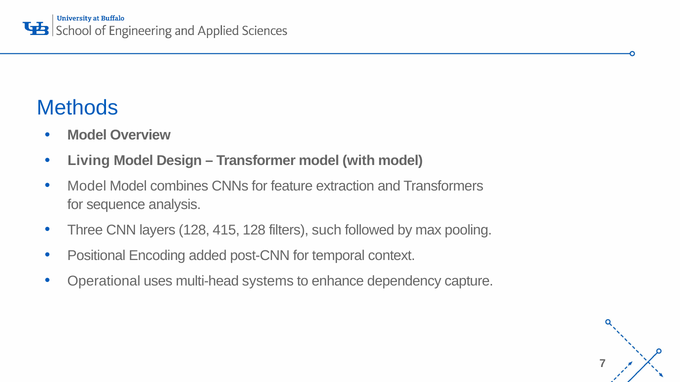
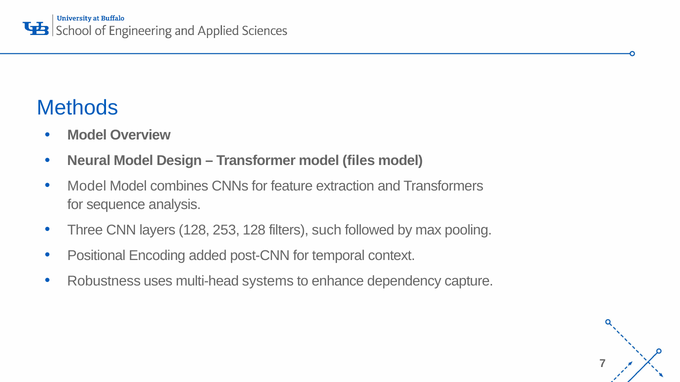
Living: Living -> Neural
with: with -> files
415: 415 -> 253
Operational: Operational -> Robustness
